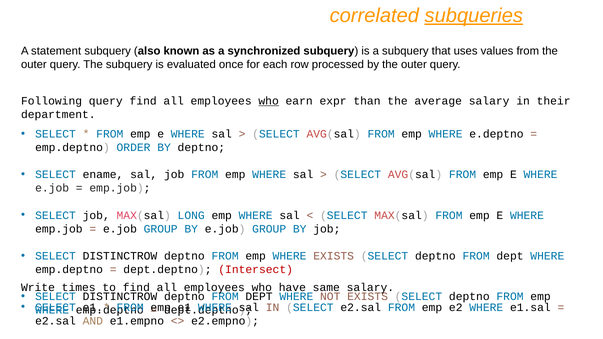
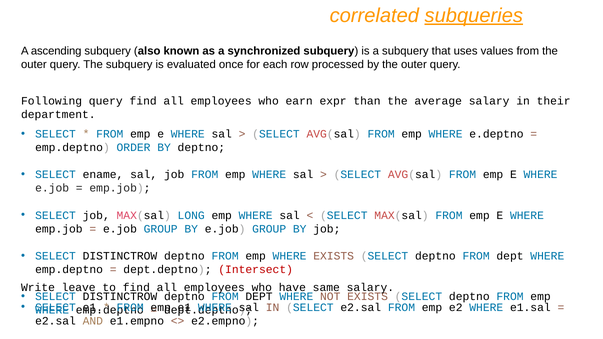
statement: statement -> ascending
who at (269, 101) underline: present -> none
times: times -> leave
